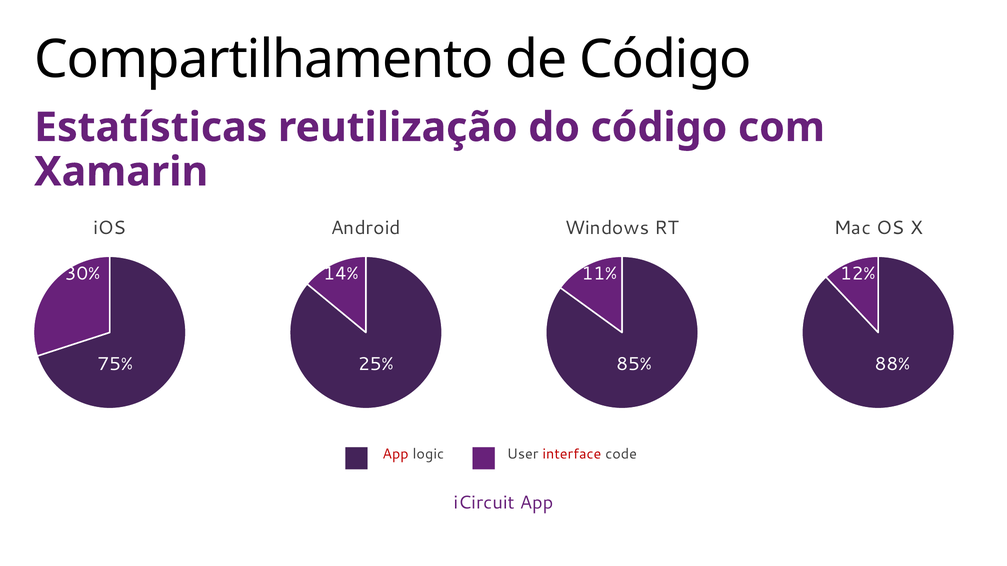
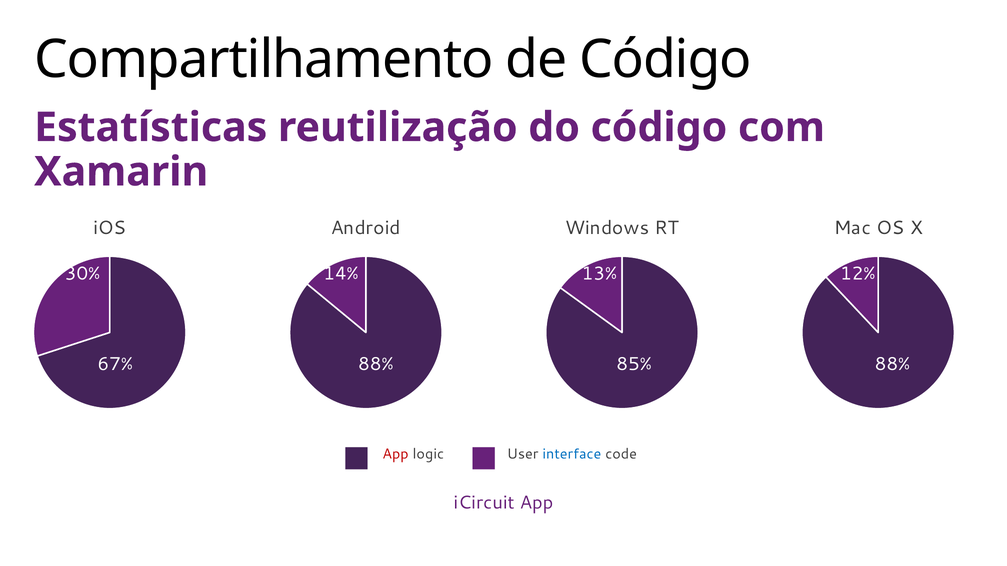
11%: 11% -> 13%
75%: 75% -> 67%
25% at (376, 364): 25% -> 88%
interface colour: red -> blue
